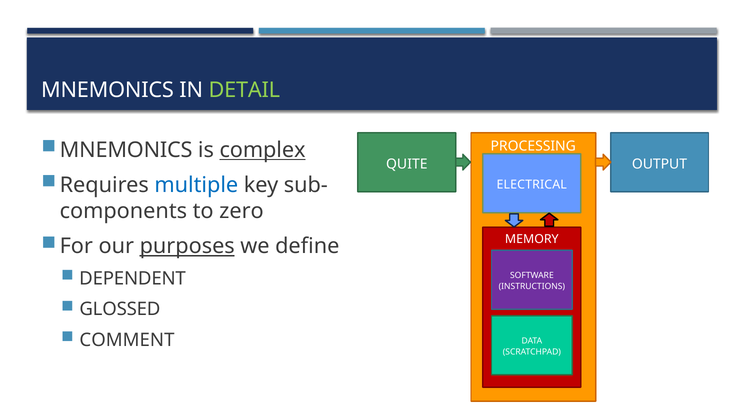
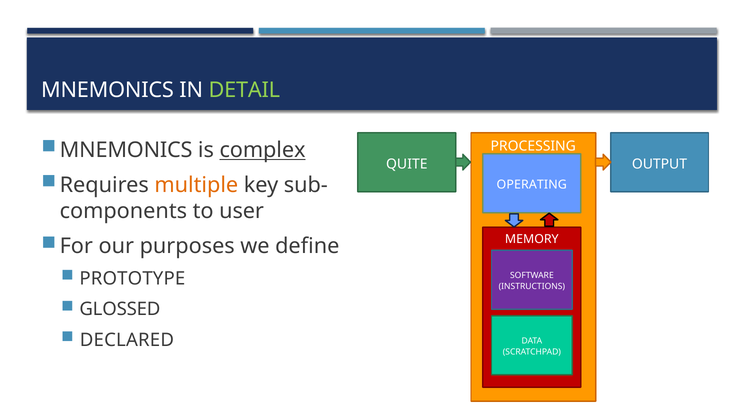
multiple colour: blue -> orange
ELECTRICAL: ELECTRICAL -> OPERATING
zero: zero -> user
purposes underline: present -> none
DEPENDENT: DEPENDENT -> PROTOTYPE
COMMENT: COMMENT -> DECLARED
